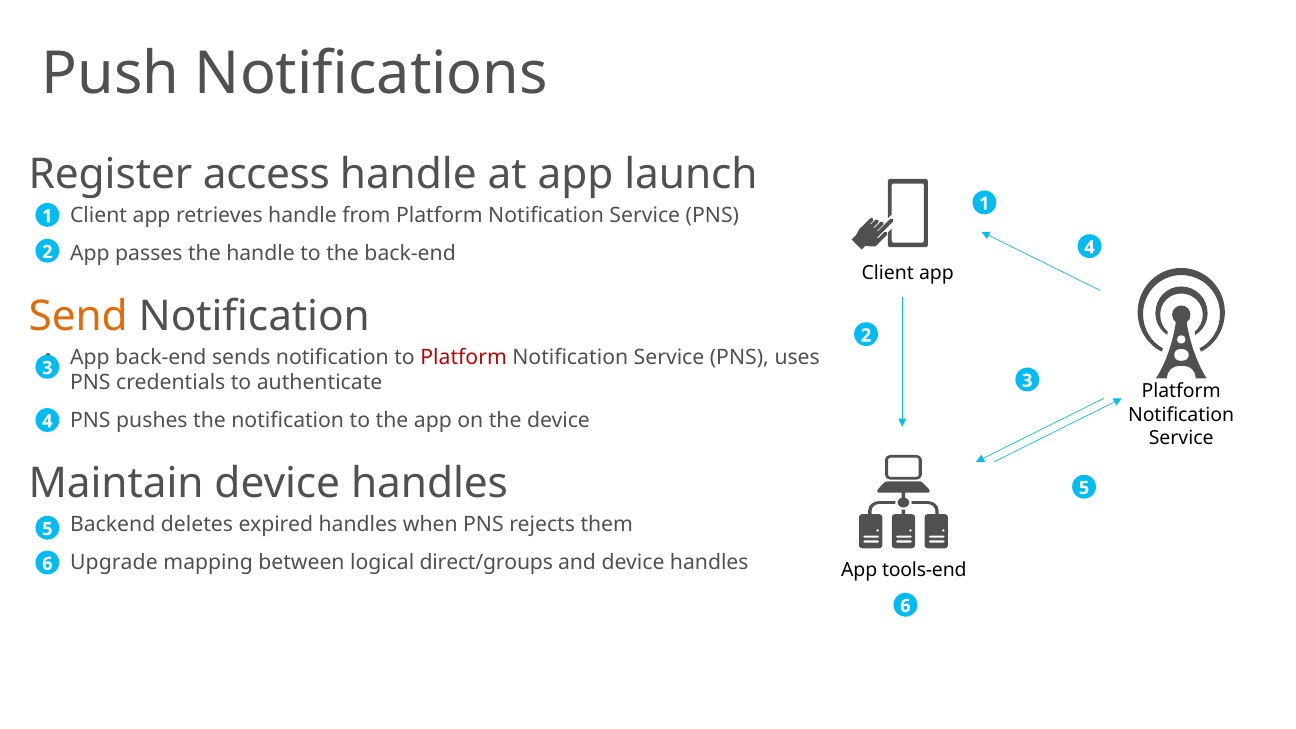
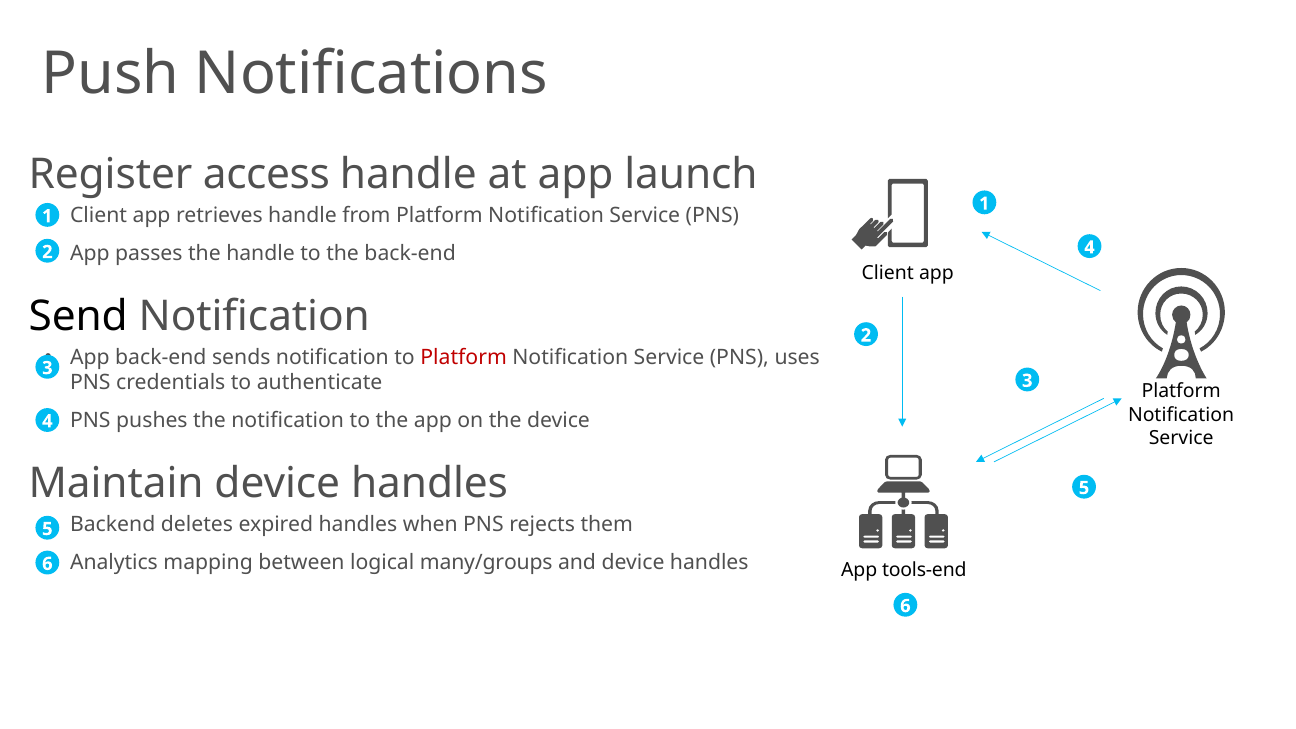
Send colour: orange -> black
Upgrade: Upgrade -> Analytics
direct/groups: direct/groups -> many/groups
